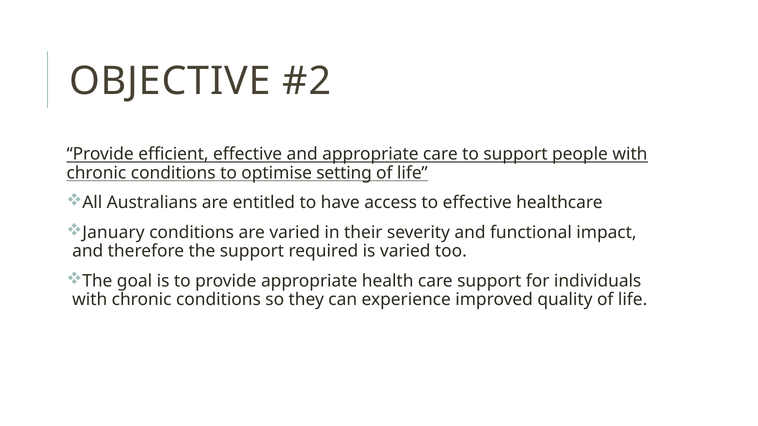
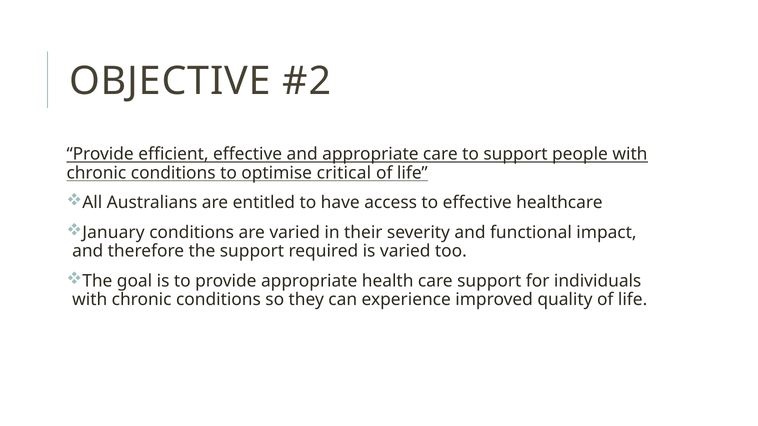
setting: setting -> critical
